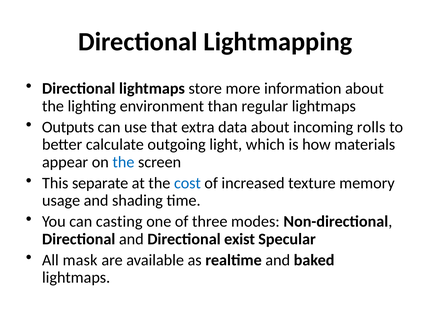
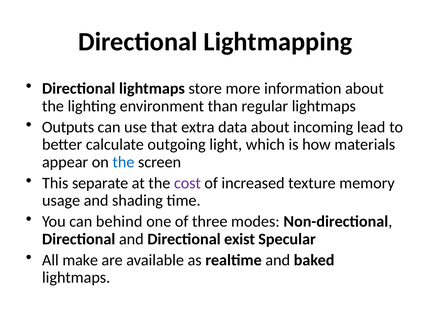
rolls: rolls -> lead
cost colour: blue -> purple
casting: casting -> behind
mask: mask -> make
